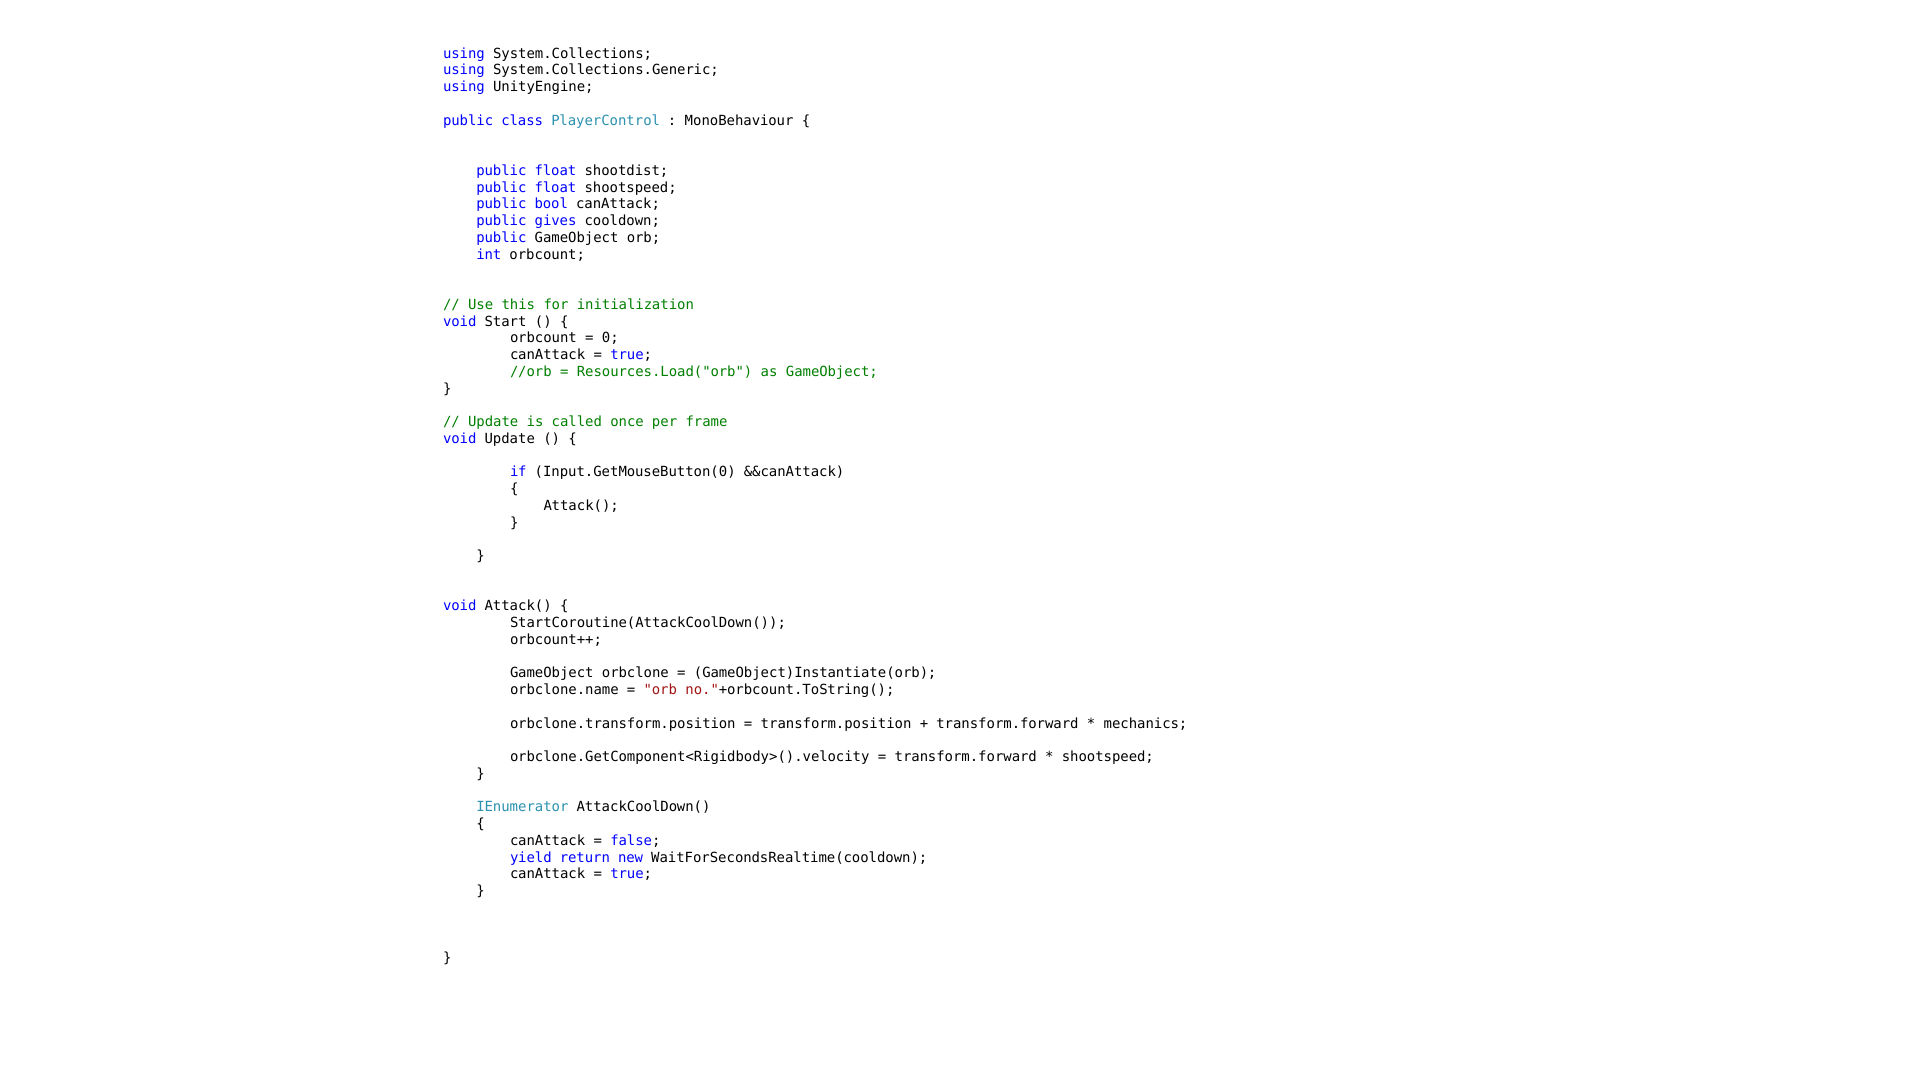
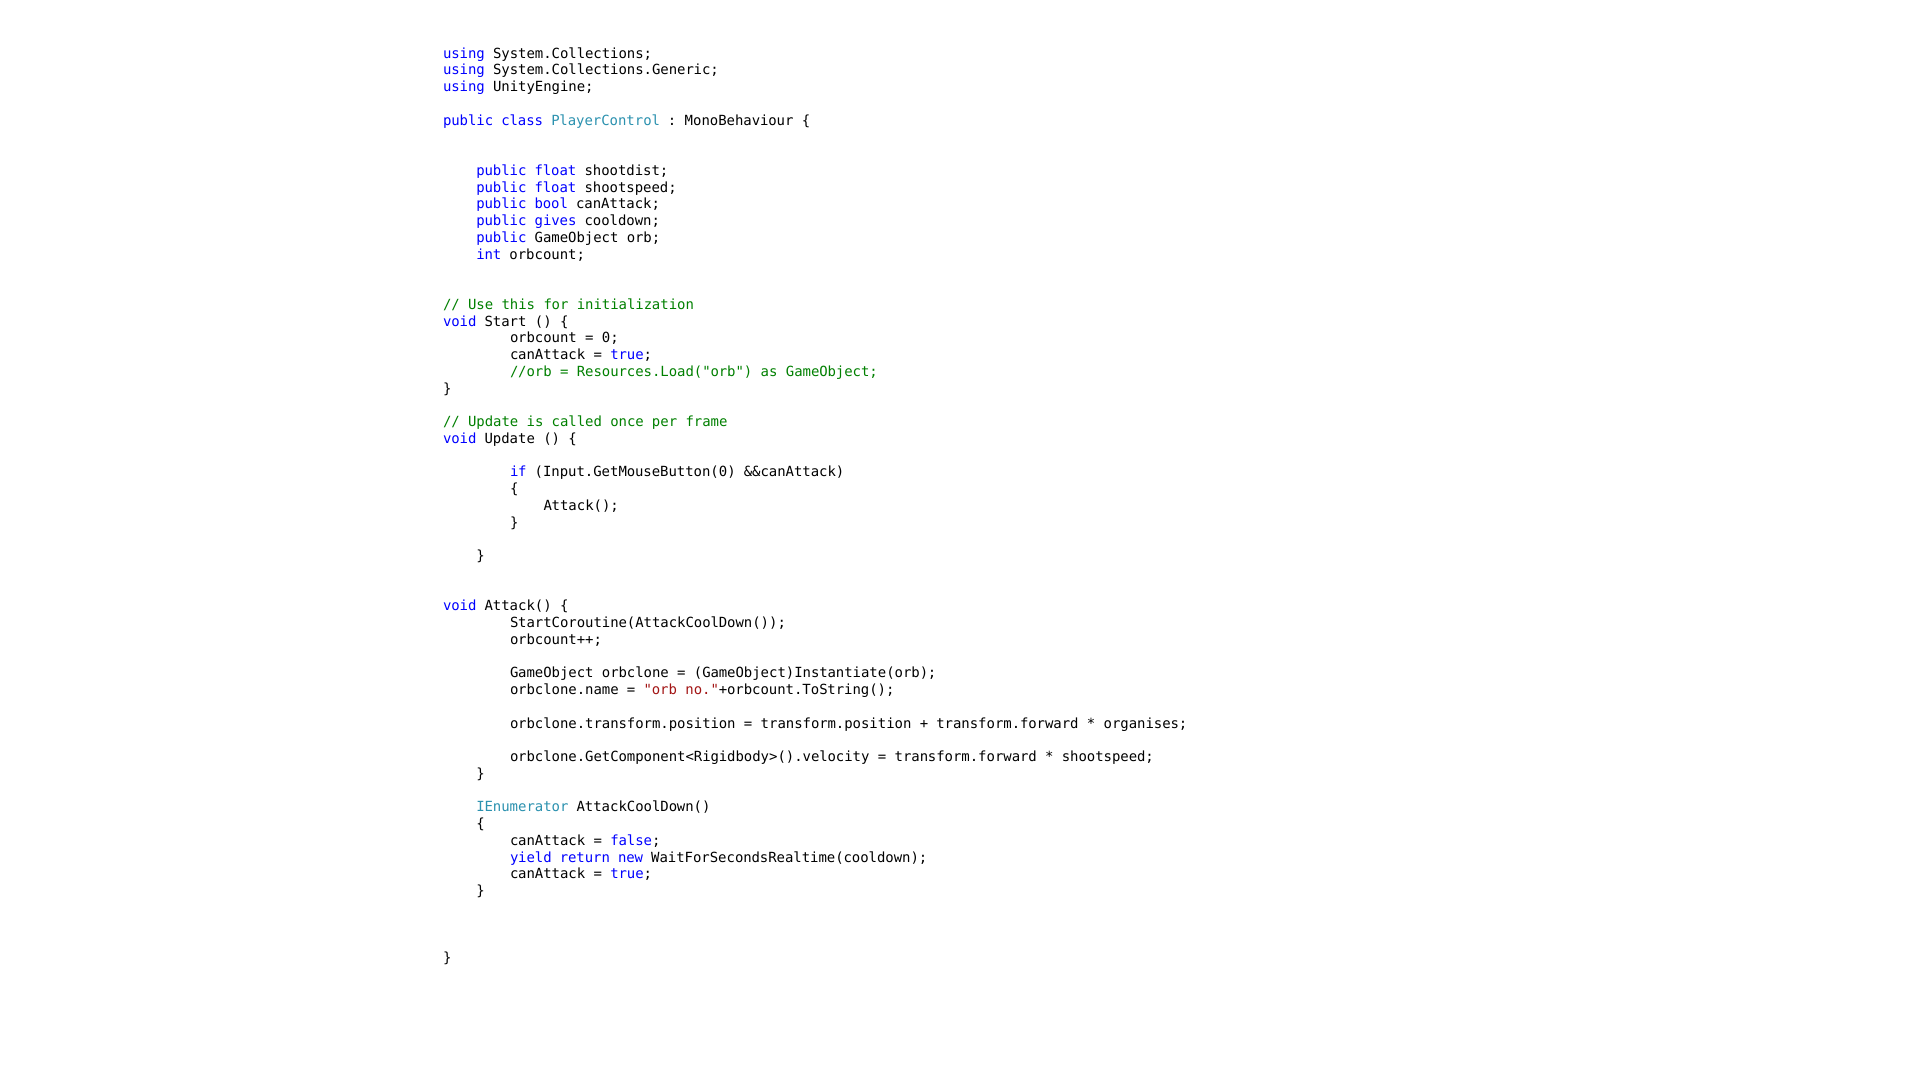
mechanics: mechanics -> organises
